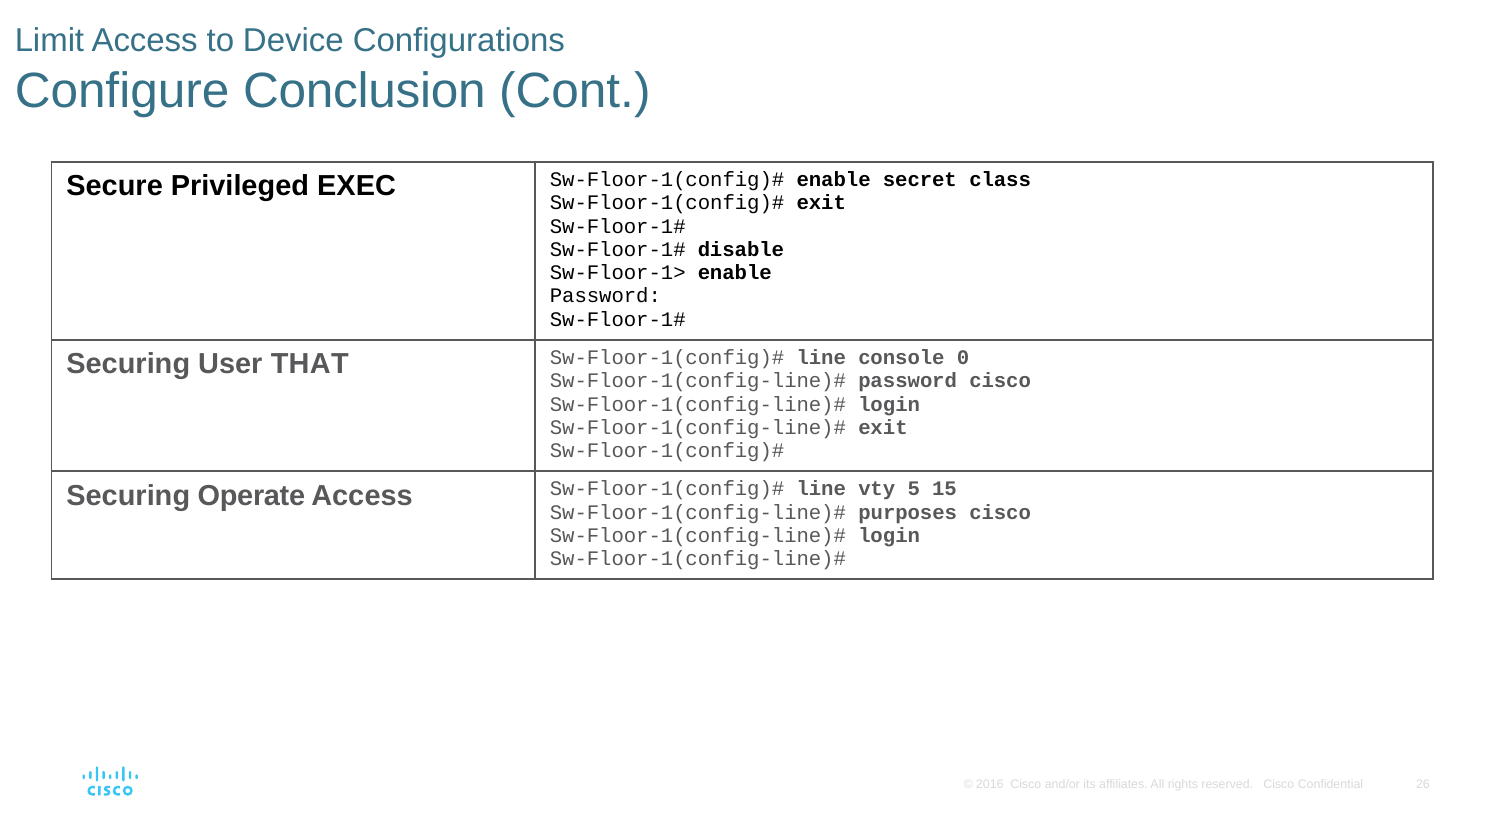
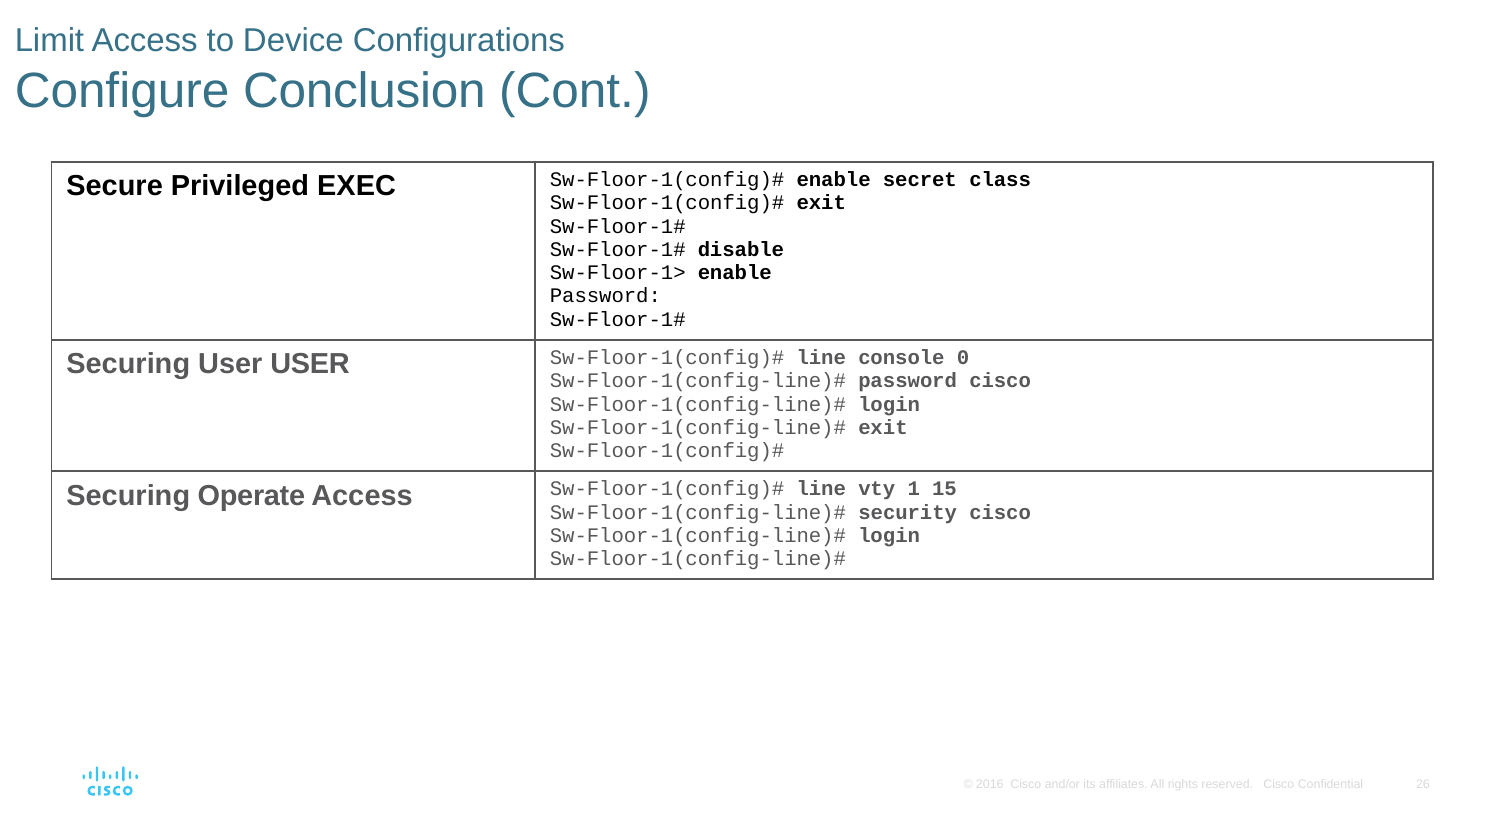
User THAT: THAT -> USER
5: 5 -> 1
purposes: purposes -> security
